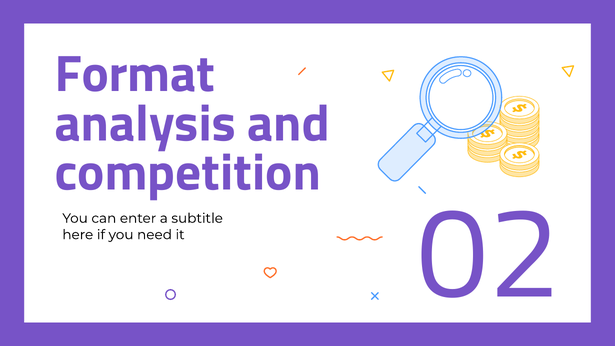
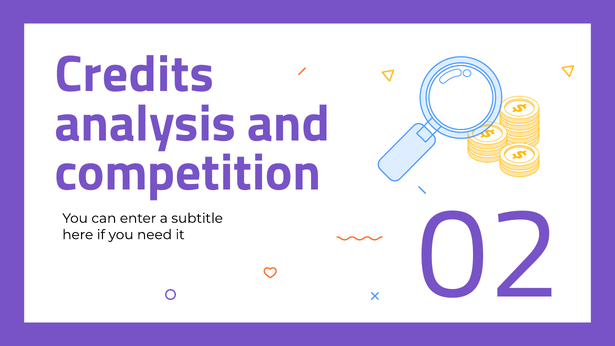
Format: Format -> Credits
